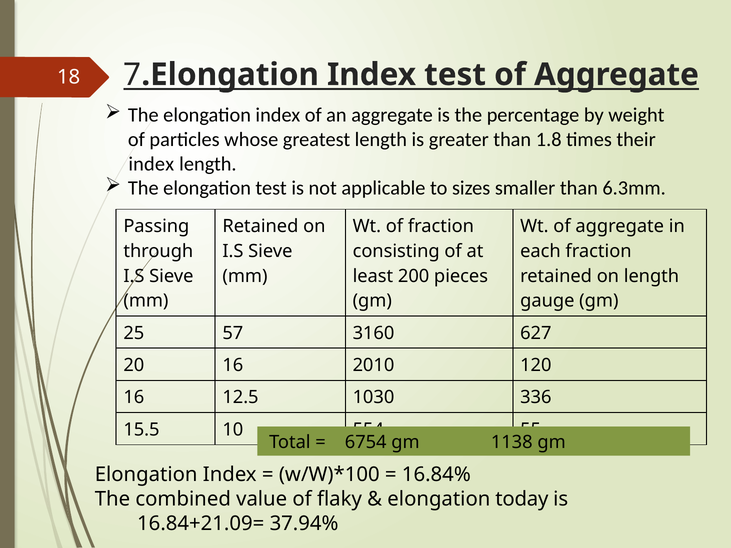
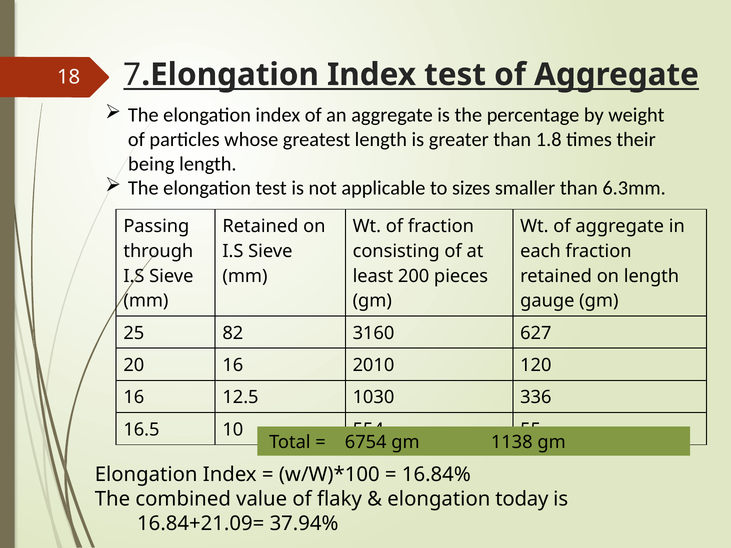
index at (151, 164): index -> being
57: 57 -> 82
15.5: 15.5 -> 16.5
